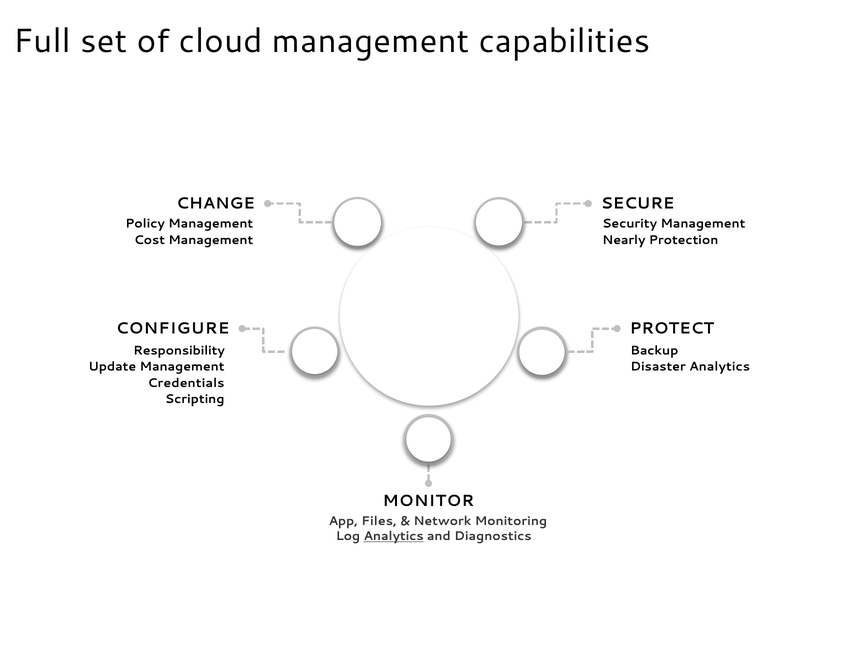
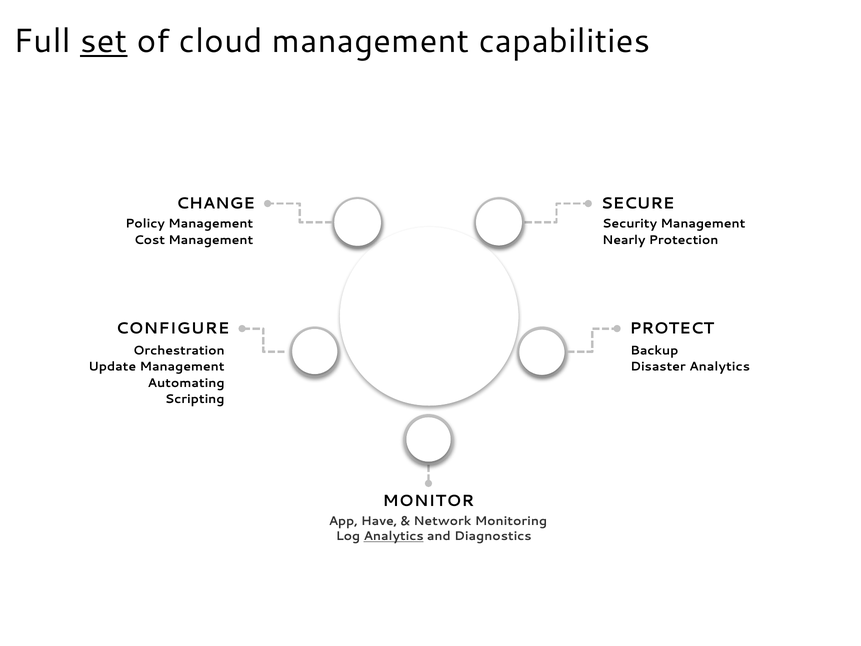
set underline: none -> present
Responsibility: Responsibility -> Orchestration
Credentials: Credentials -> Automating
Files: Files -> Have
